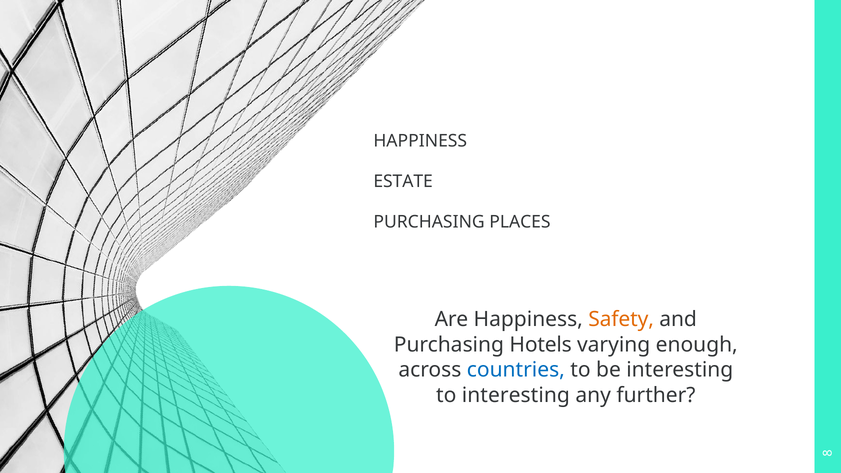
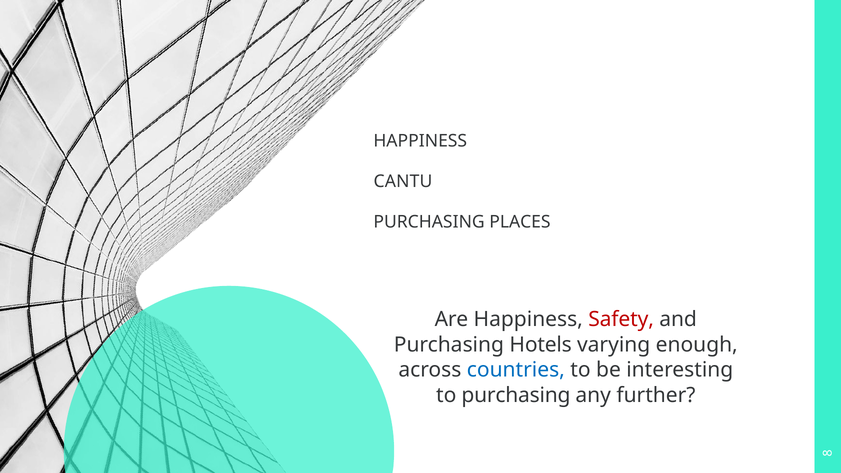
ESTATE: ESTATE -> CANTU
Safety colour: orange -> red
to interesting: interesting -> purchasing
